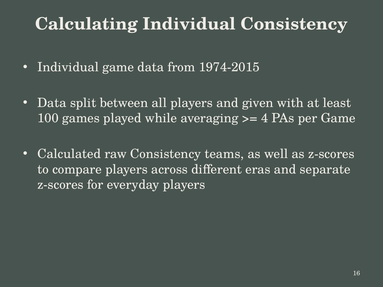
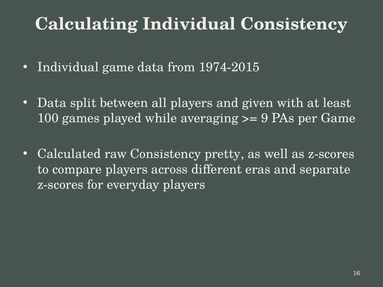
4: 4 -> 9
teams: teams -> pretty
